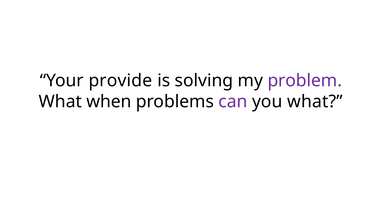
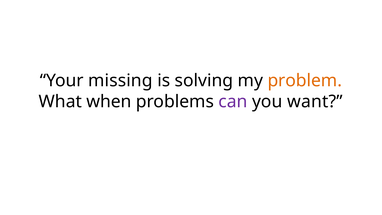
provide: provide -> missing
problem colour: purple -> orange
you what: what -> want
